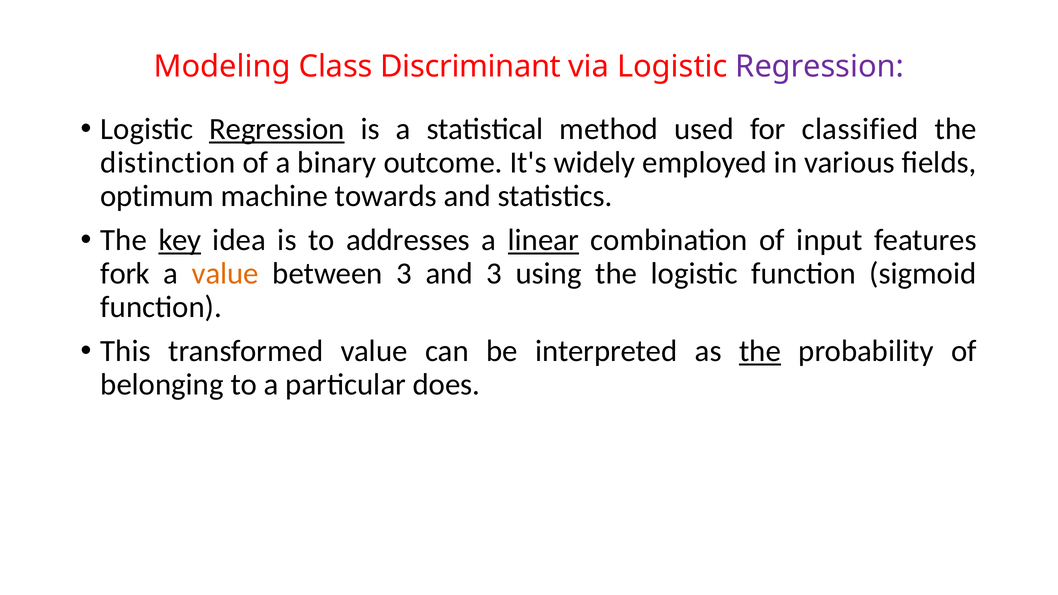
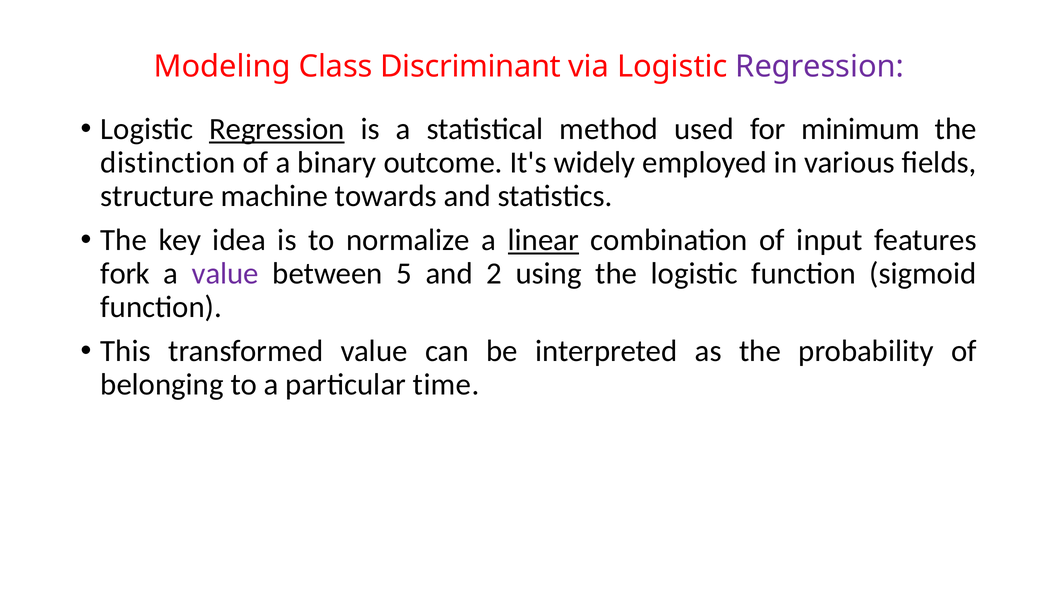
classified: classified -> minimum
optimum: optimum -> structure
key underline: present -> none
addresses: addresses -> normalize
value at (225, 274) colour: orange -> purple
between 3: 3 -> 5
and 3: 3 -> 2
the at (760, 351) underline: present -> none
does: does -> time
